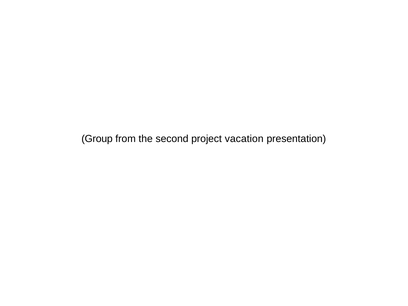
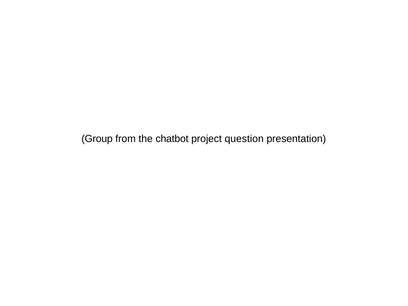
second: second -> chatbot
vacation: vacation -> question
